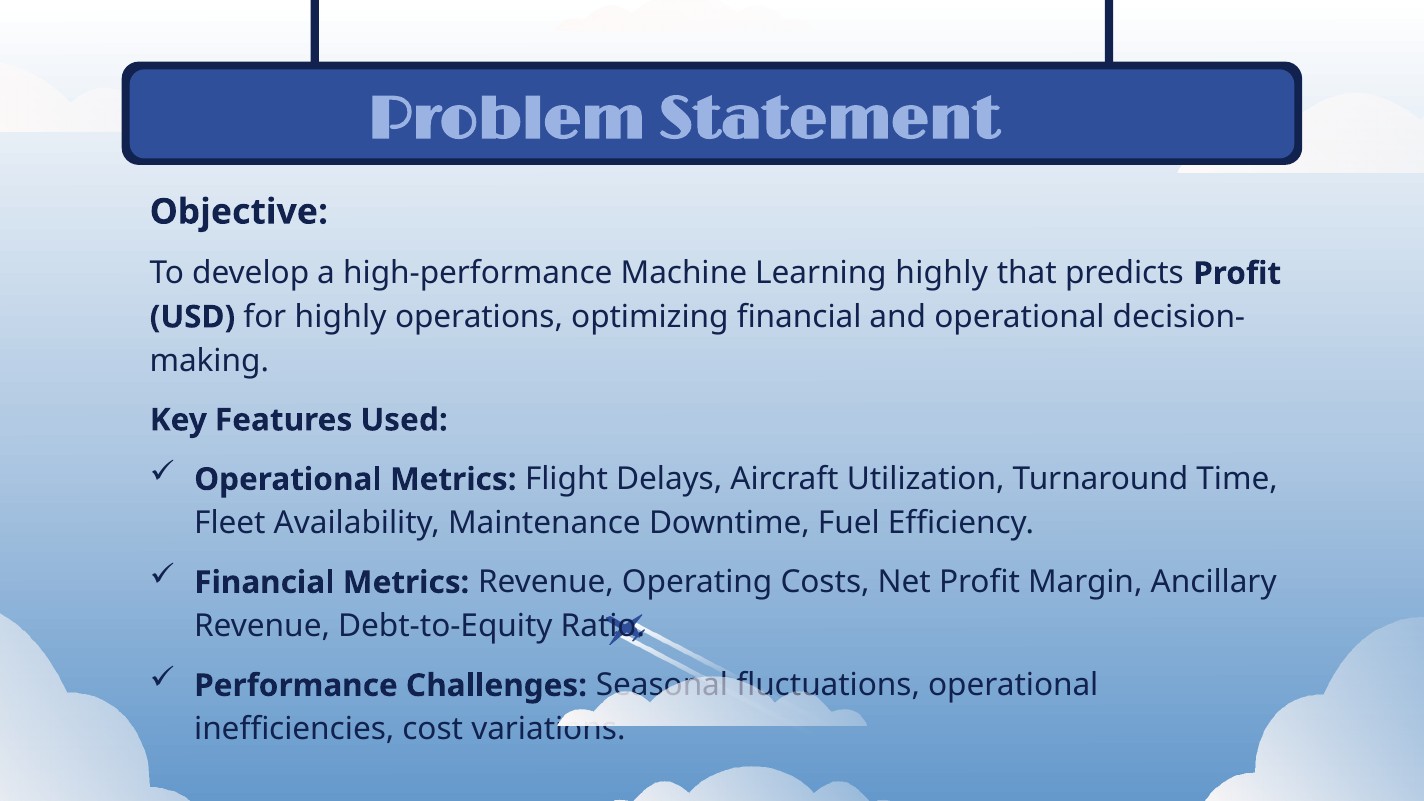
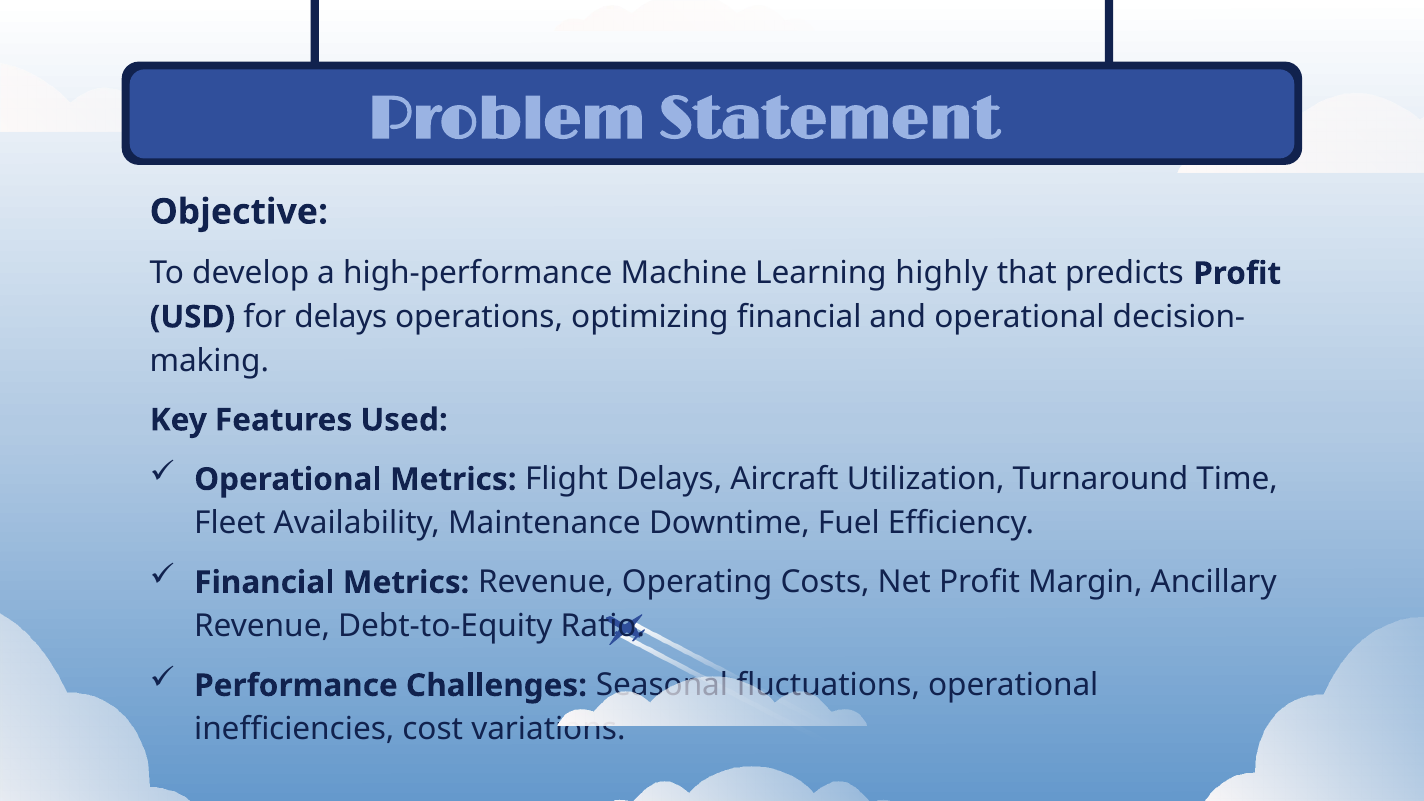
for highly: highly -> delays
